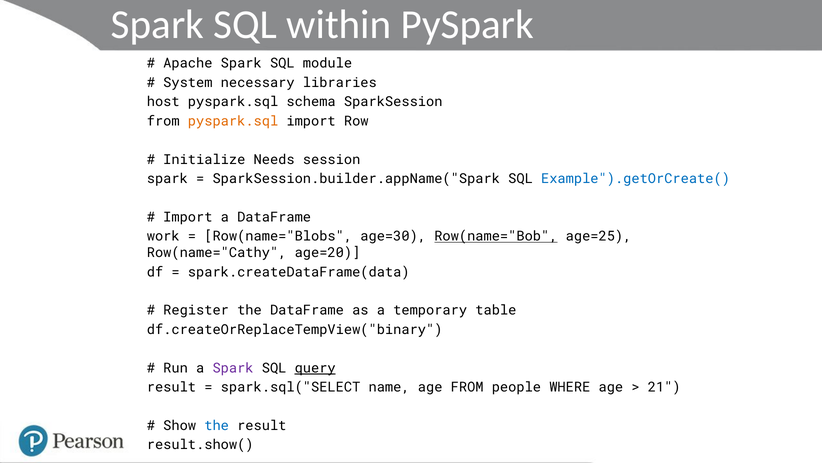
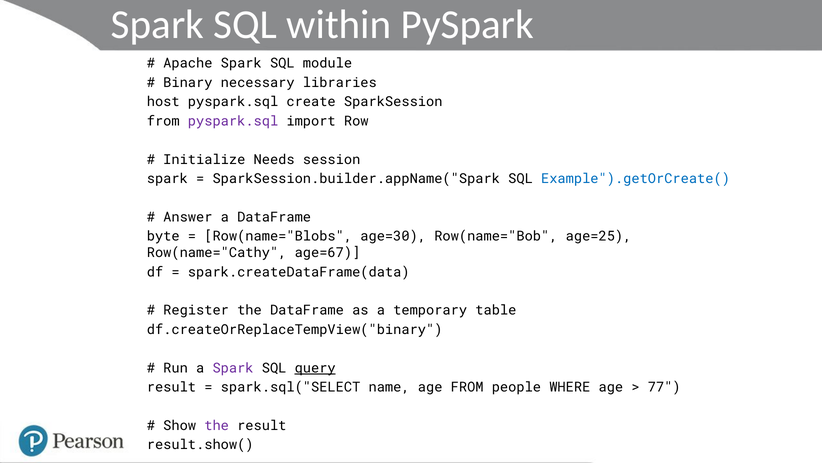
System: System -> Binary
schema: schema -> create
pyspark.sql at (233, 121) colour: orange -> purple
Import at (188, 217): Import -> Answer
work: work -> byte
Row(name="Bob underline: present -> none
age=20: age=20 -> age=67
21: 21 -> 77
the at (217, 425) colour: blue -> purple
